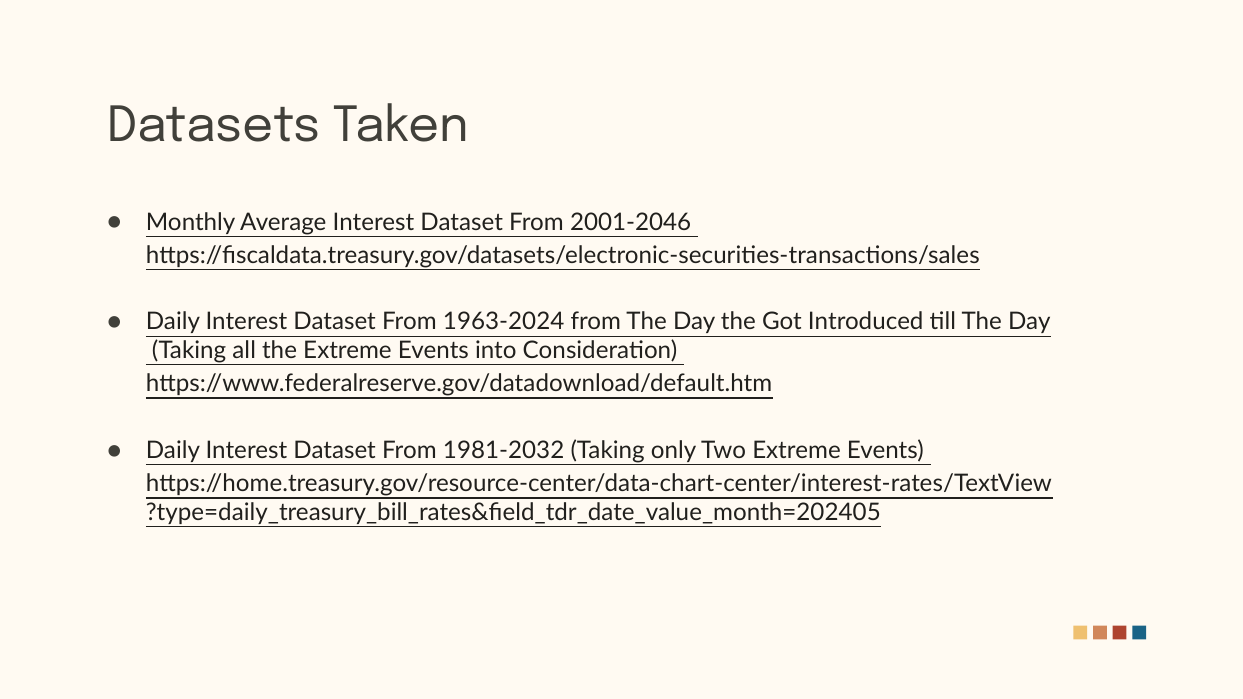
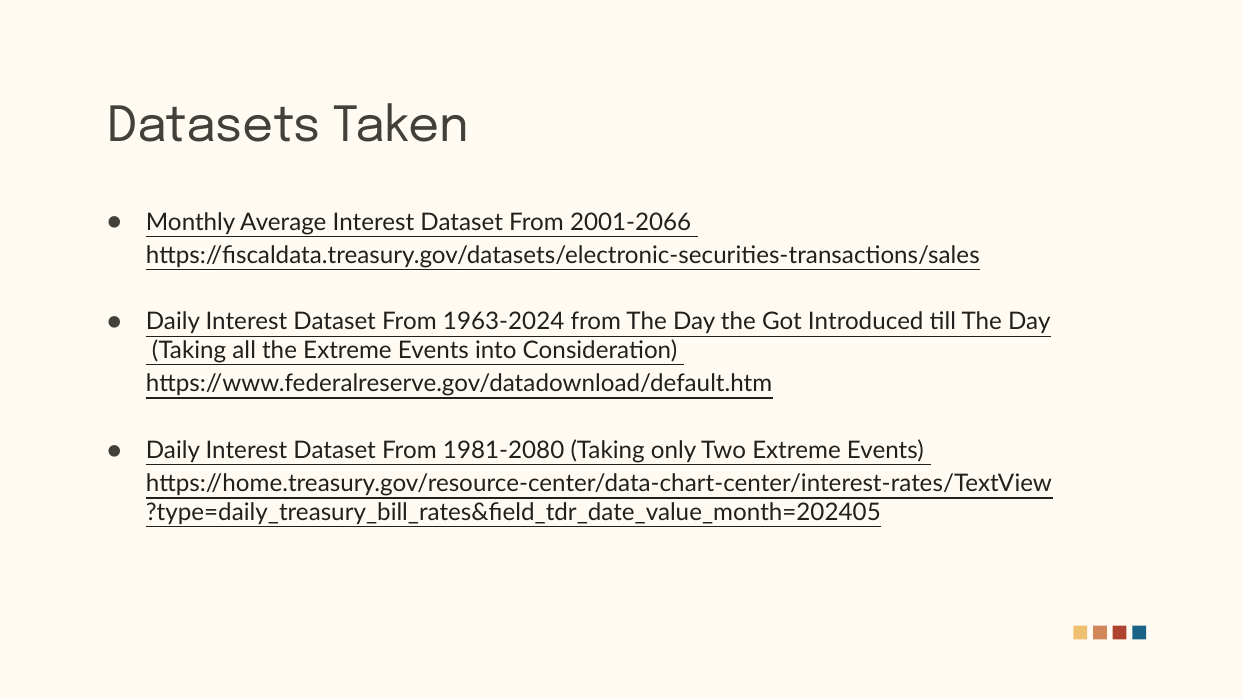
2001-2046: 2001-2046 -> 2001-2066
1981-2032: 1981-2032 -> 1981-2080
